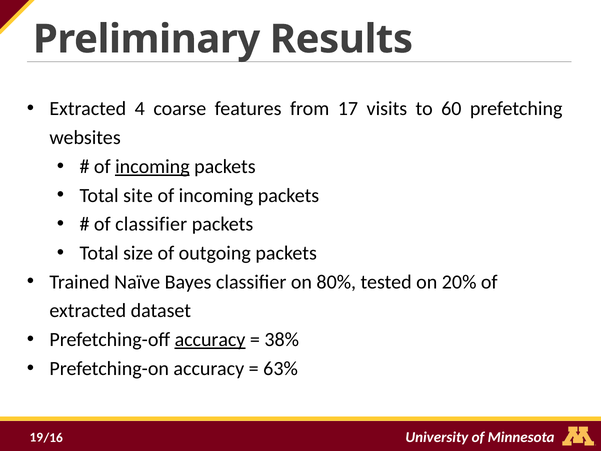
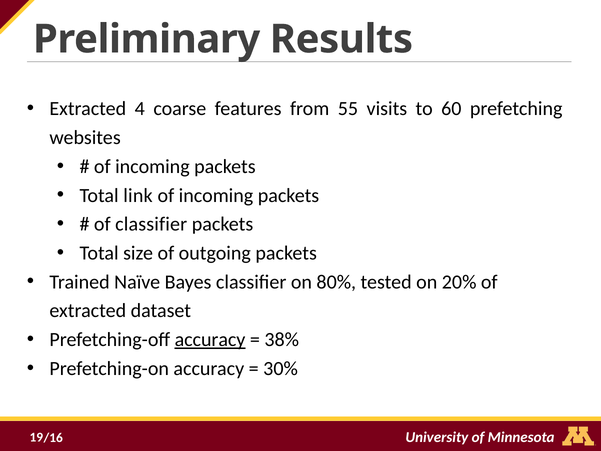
17: 17 -> 55
incoming at (152, 166) underline: present -> none
site: site -> link
63%: 63% -> 30%
